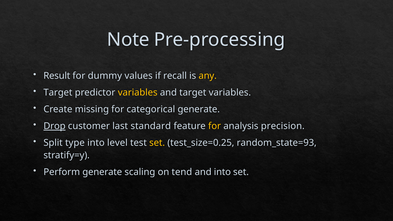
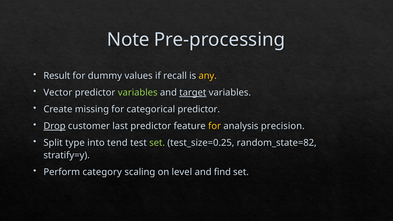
Target at (58, 93): Target -> Vector
variables at (138, 93) colour: yellow -> light green
target at (193, 93) underline: none -> present
categorical generate: generate -> predictor
last standard: standard -> predictor
level: level -> tend
set at (157, 143) colour: yellow -> light green
random_state=93: random_state=93 -> random_state=82
Perform generate: generate -> category
tend: tend -> level
and into: into -> find
